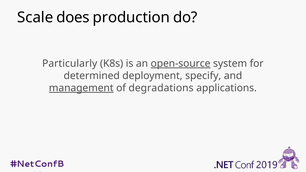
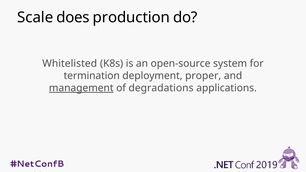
Particularly: Particularly -> Whitelisted
open-source underline: present -> none
determined: determined -> termination
specify: specify -> proper
